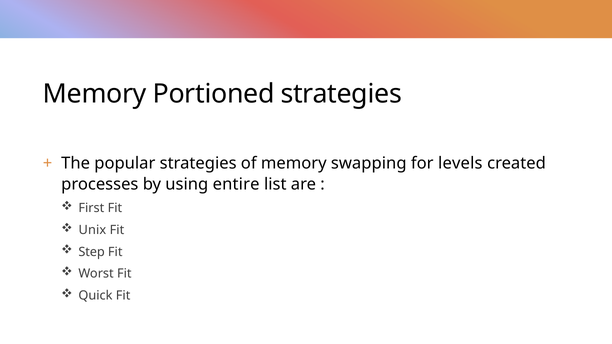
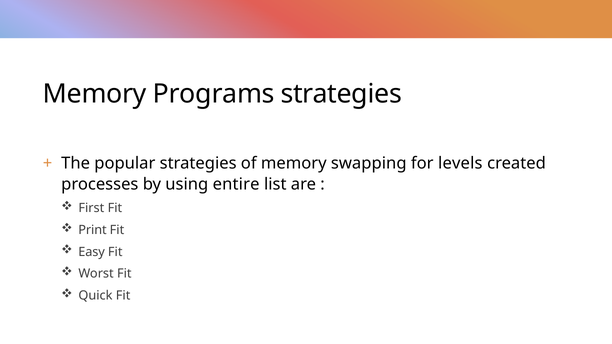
Portioned: Portioned -> Programs
Unix: Unix -> Print
Step: Step -> Easy
